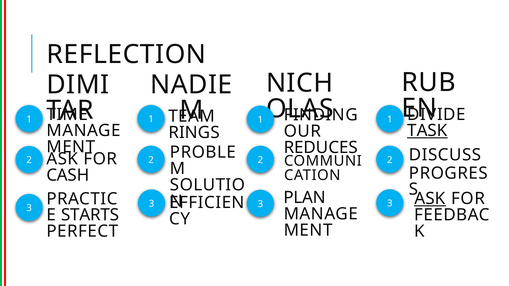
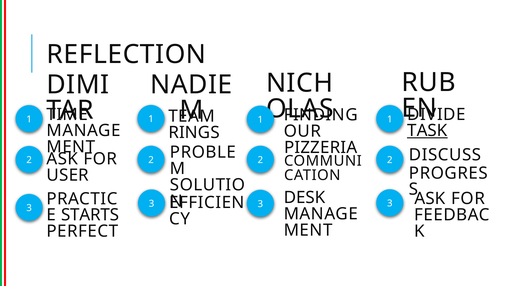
REDUCES: REDUCES -> PIZZERIA
CASH: CASH -> USER
PLAN: PLAN -> DESK
ASK at (430, 199) underline: present -> none
